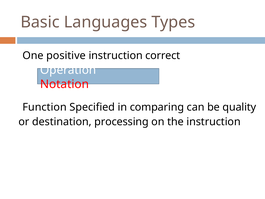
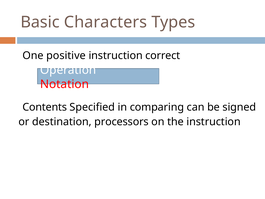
Languages: Languages -> Characters
Function: Function -> Contents
quality: quality -> signed
processing: processing -> processors
